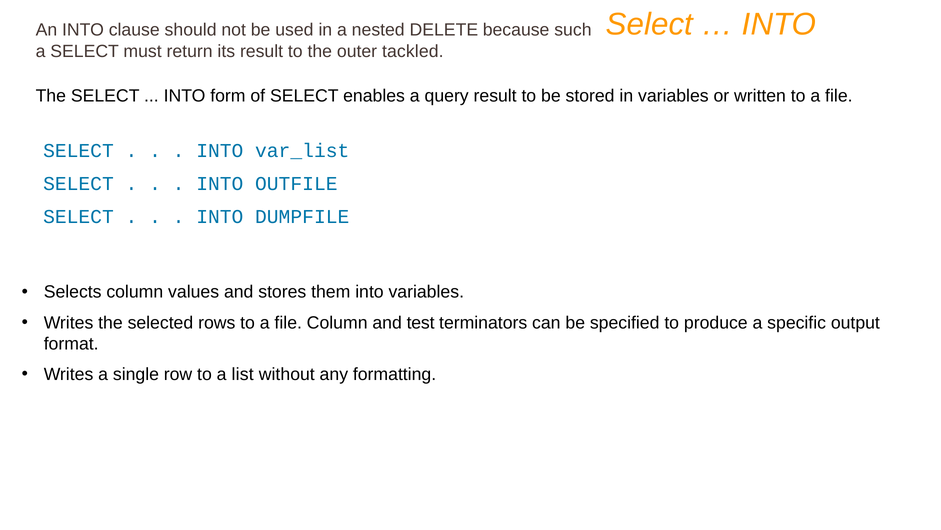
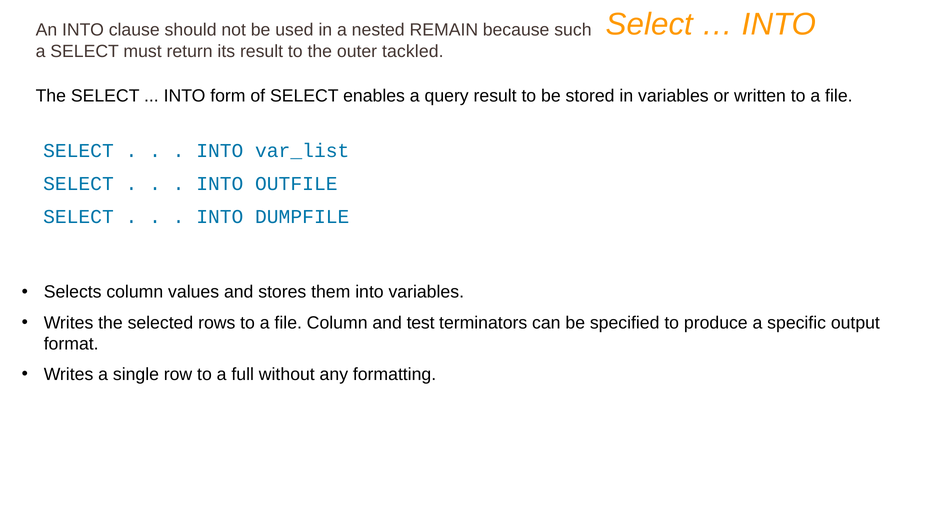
DELETE: DELETE -> REMAIN
list: list -> full
